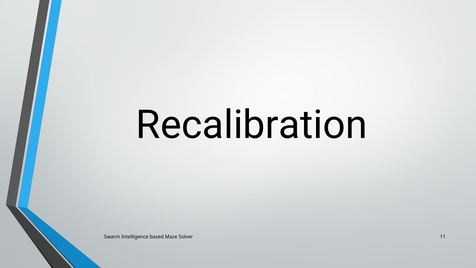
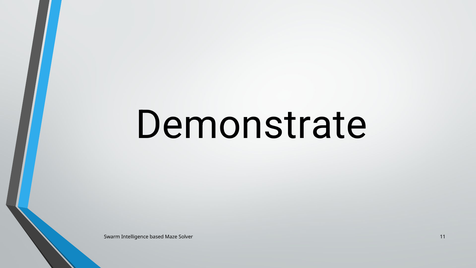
Recalibration: Recalibration -> Demonstrate
